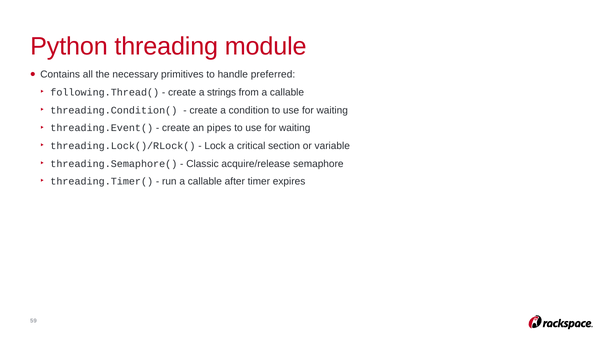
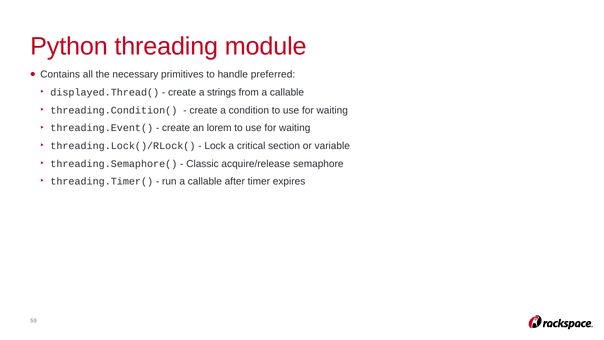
following.Thread(: following.Thread( -> displayed.Thread(
pipes: pipes -> lorem
